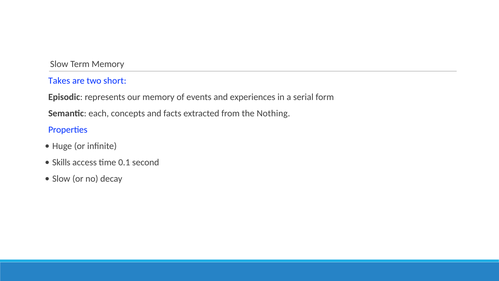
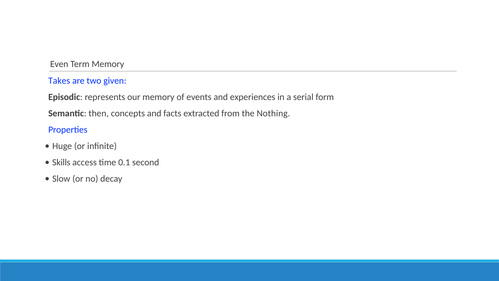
Slow at (59, 64): Slow -> Even
short: short -> given
each: each -> then
